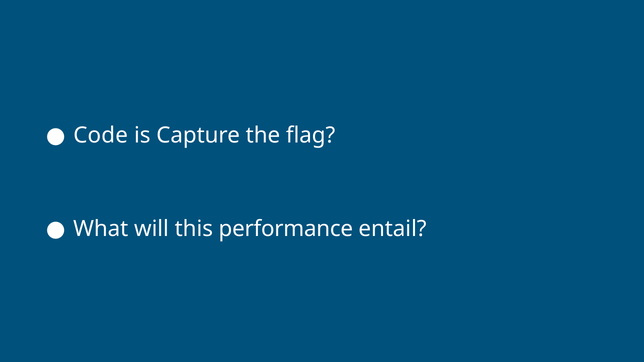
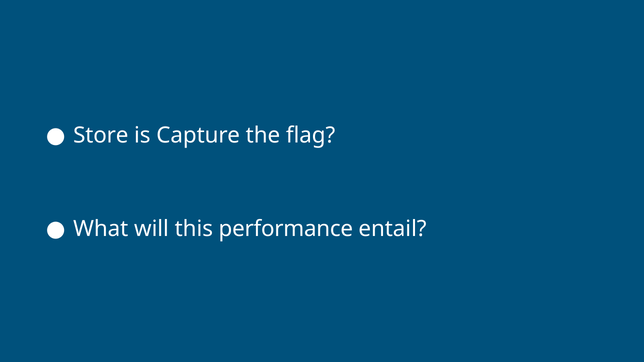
Code: Code -> Store
